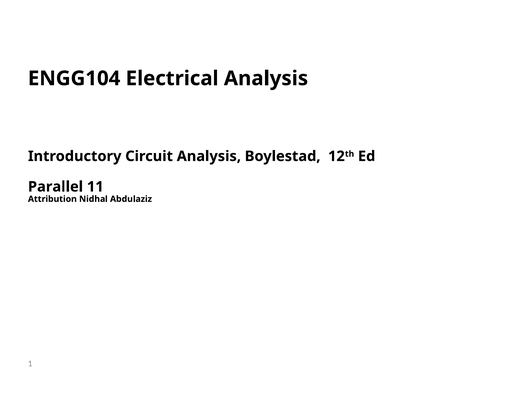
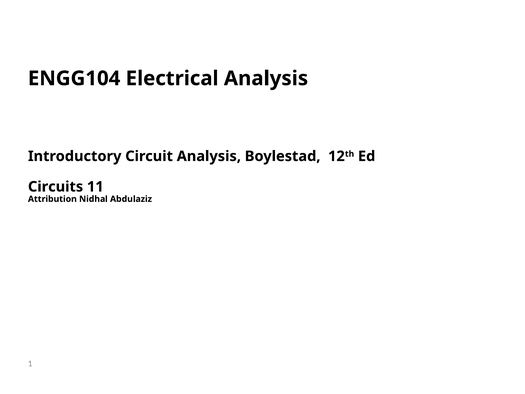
Parallel: Parallel -> Circuits
